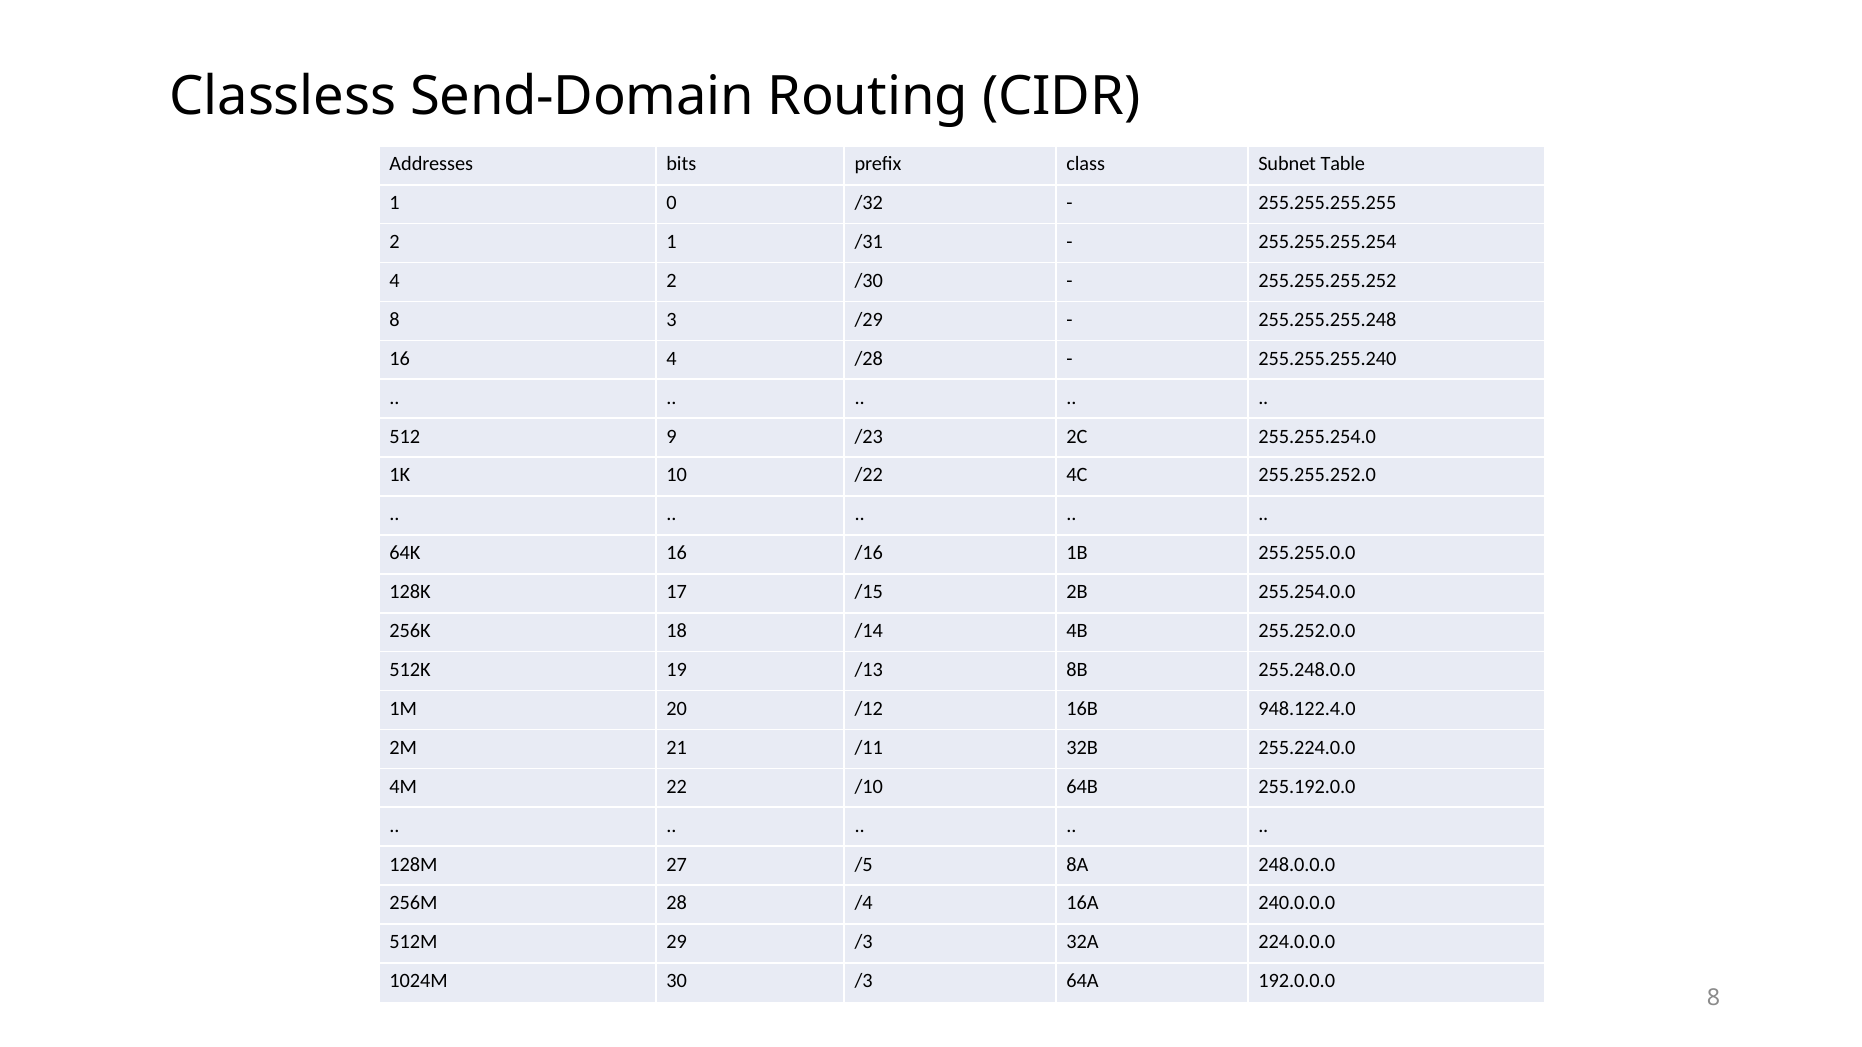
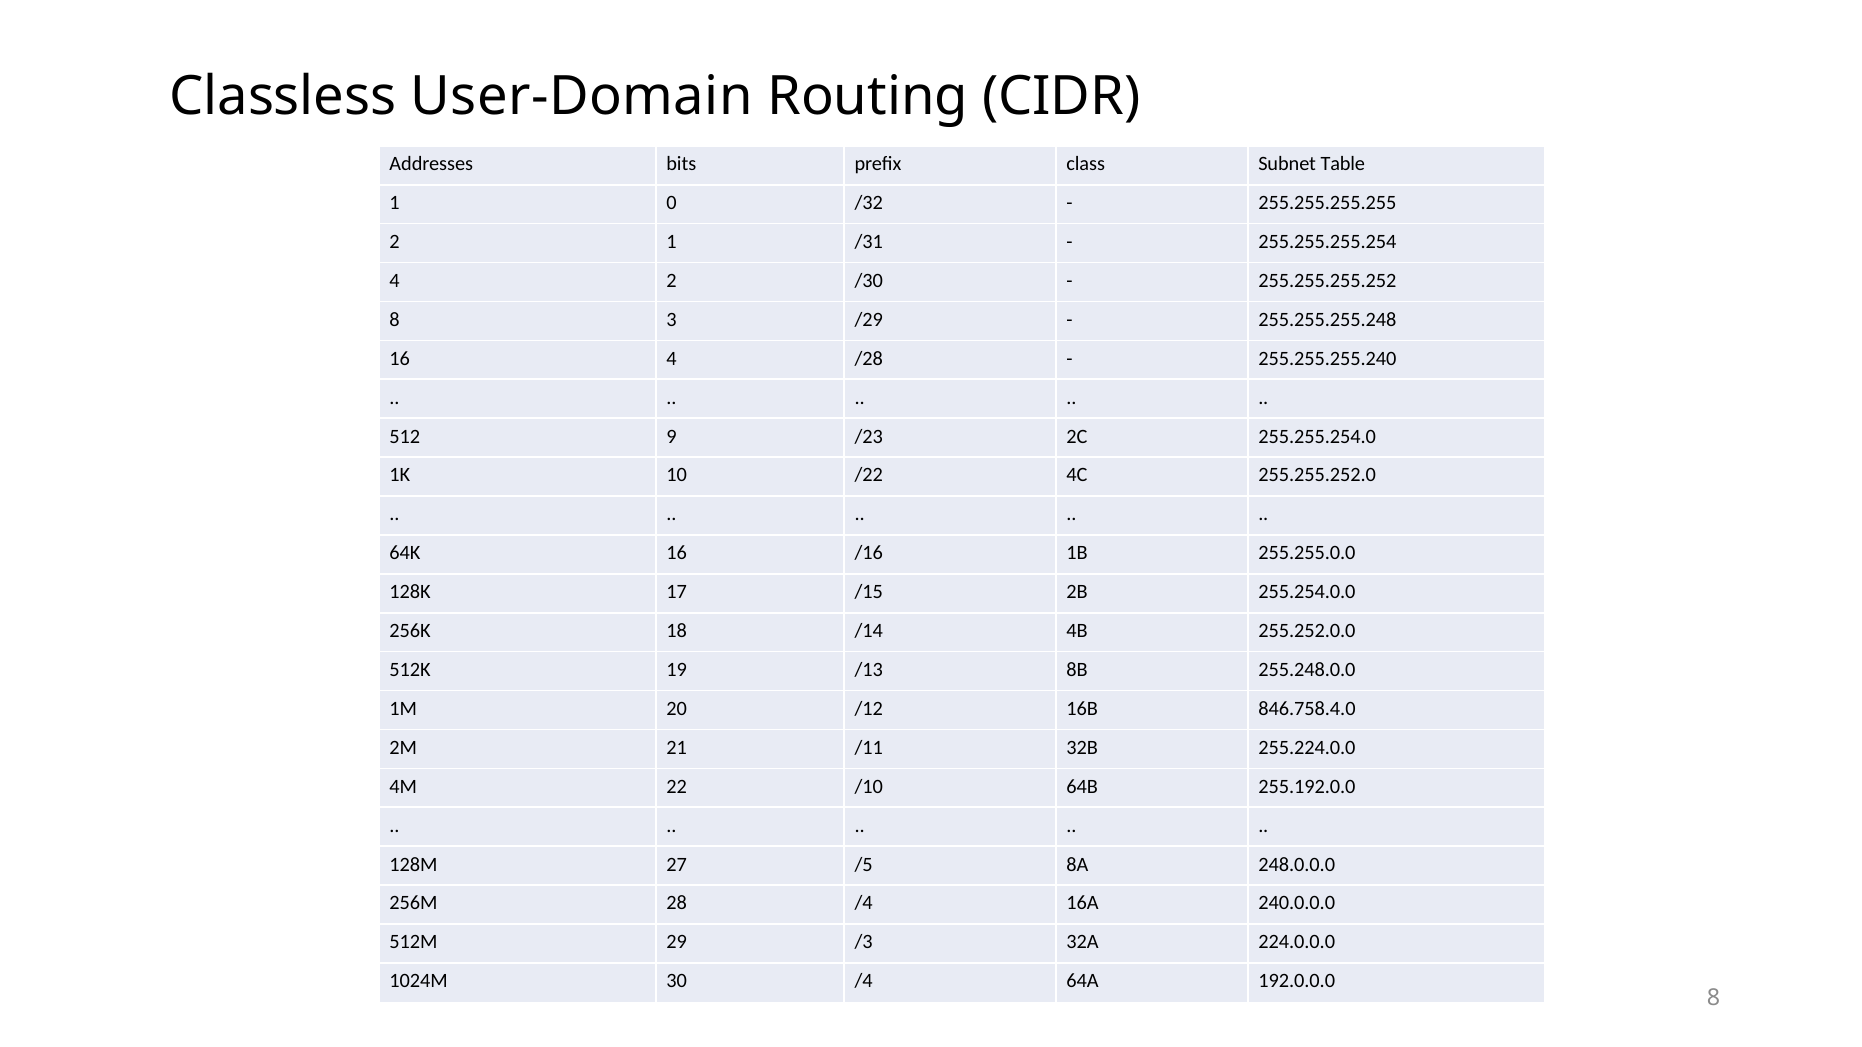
Send-Domain: Send-Domain -> User-Domain
948.122.4.0: 948.122.4.0 -> 846.758.4.0
30 /3: /3 -> /4
